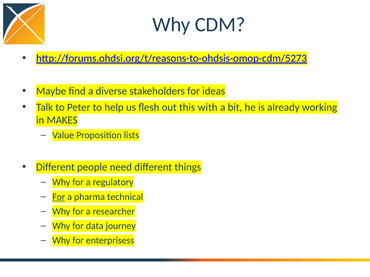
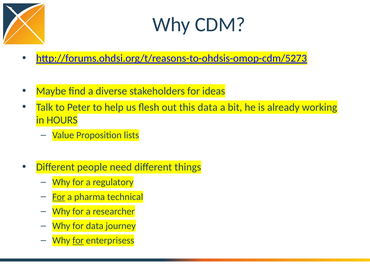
this with: with -> data
MAKES: MAKES -> HOURS
for at (78, 241) underline: none -> present
